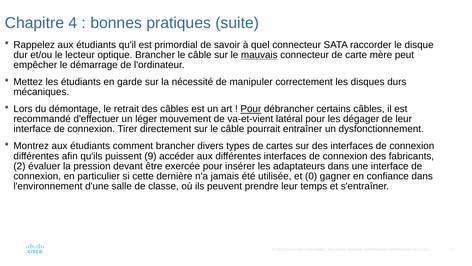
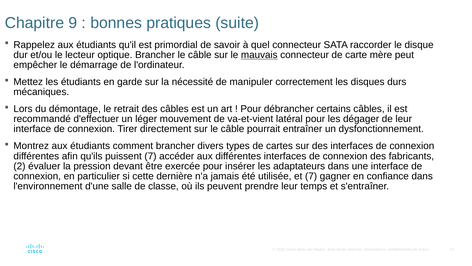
4: 4 -> 9
Pour at (251, 109) underline: present -> none
puissent 9: 9 -> 7
et 0: 0 -> 7
